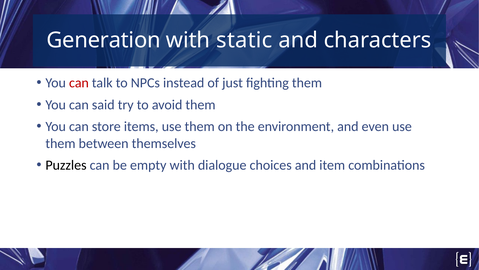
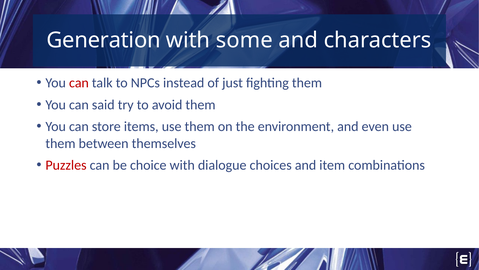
static: static -> some
Puzzles colour: black -> red
empty: empty -> choice
